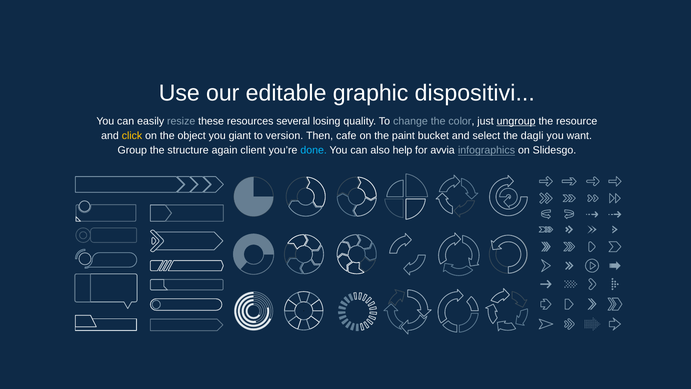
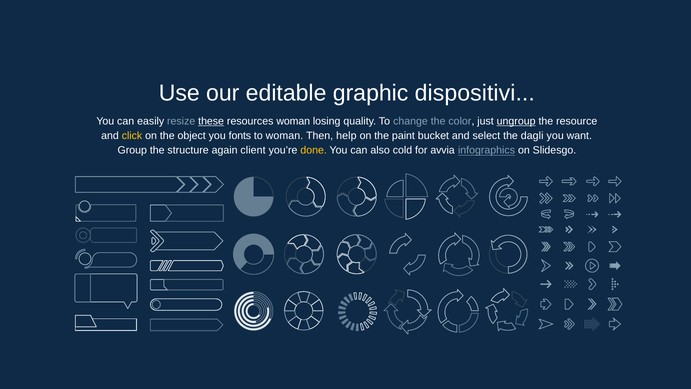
these underline: none -> present
resources several: several -> woman
giant: giant -> fonts
to version: version -> woman
cafe: cafe -> help
done colour: light blue -> yellow
help: help -> cold
